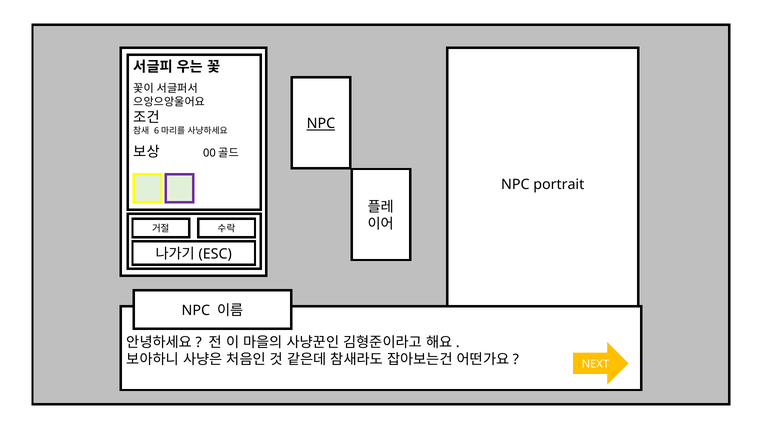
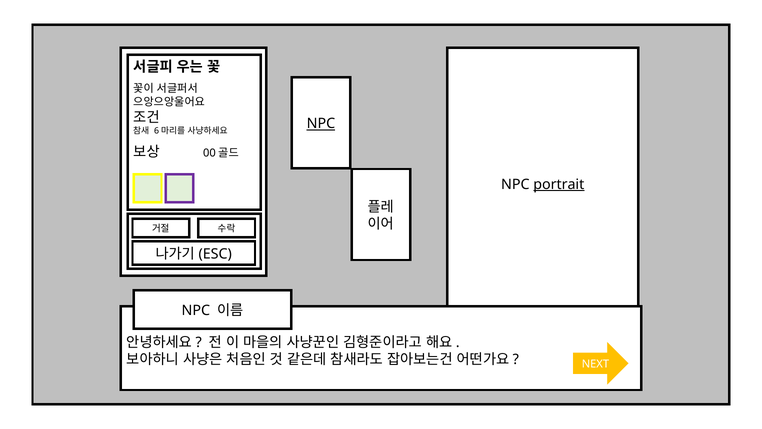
portrait underline: none -> present
